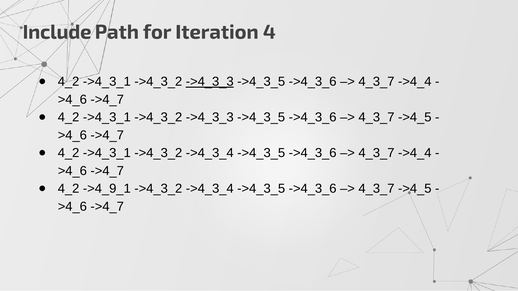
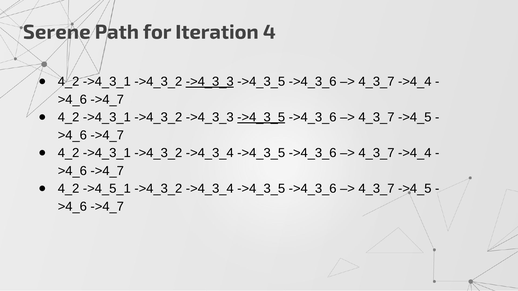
Include: Include -> Serene
->4_3_5 at (261, 117) underline: none -> present
->4_9_1: ->4_9_1 -> ->4_5_1
